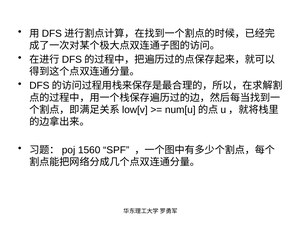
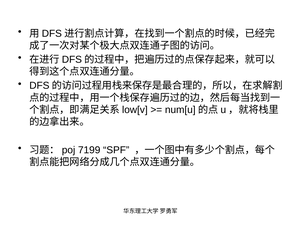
1560: 1560 -> 7199
